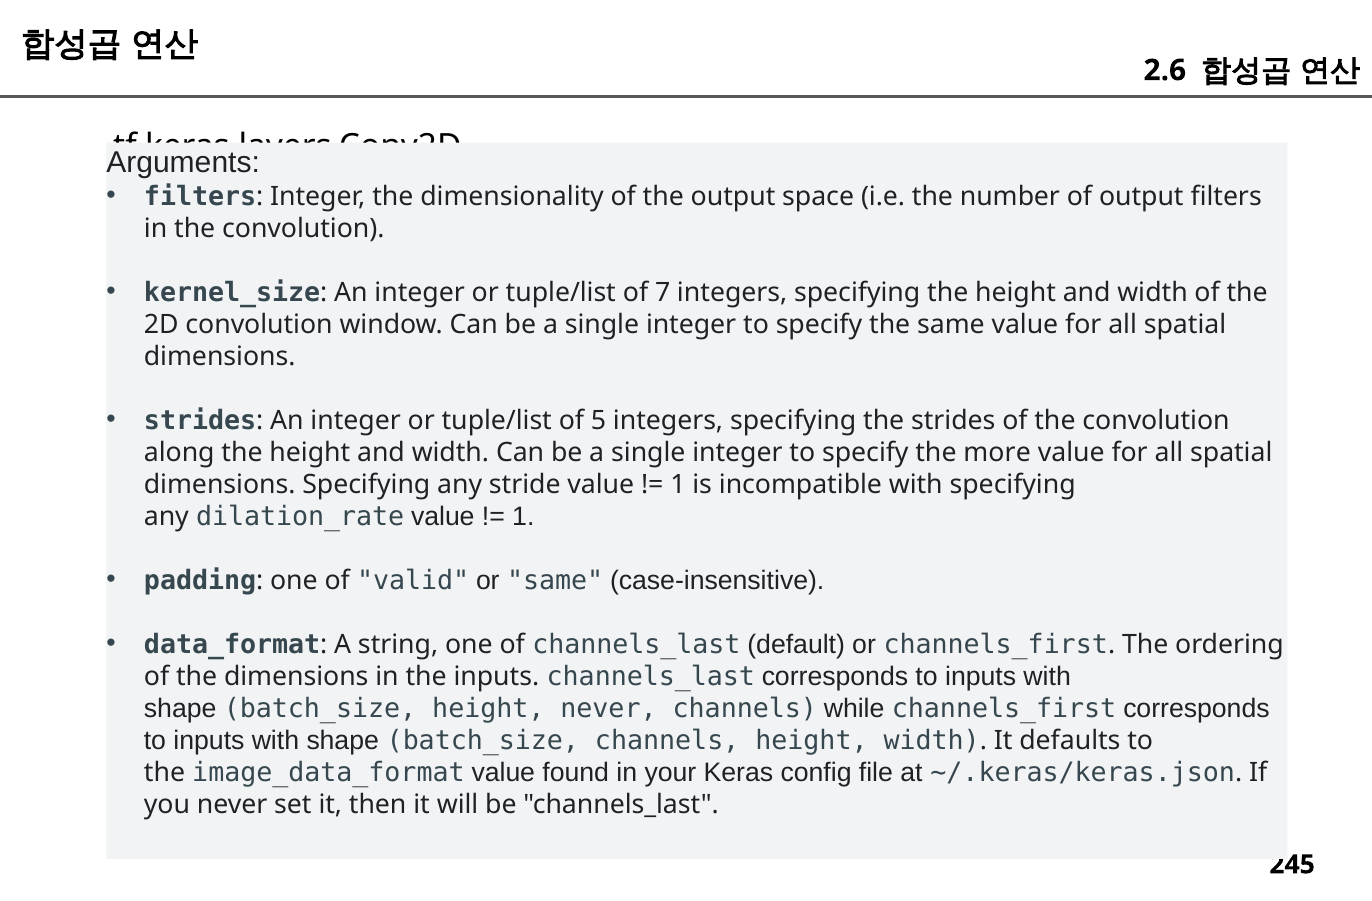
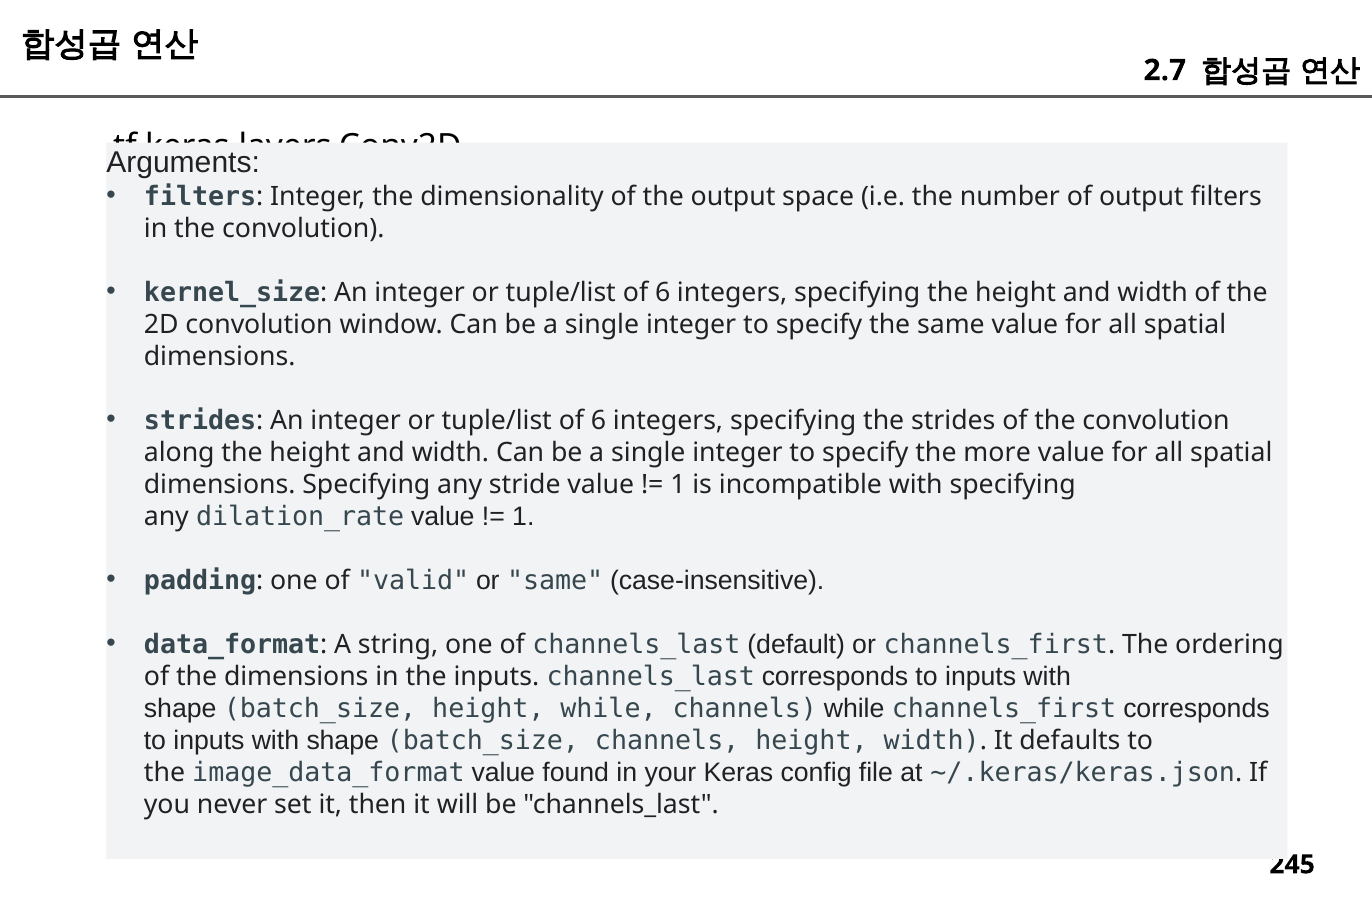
2.6: 2.6 -> 2.7
7 at (663, 292): 7 -> 6
5 at (599, 421): 5 -> 6
height never: never -> while
